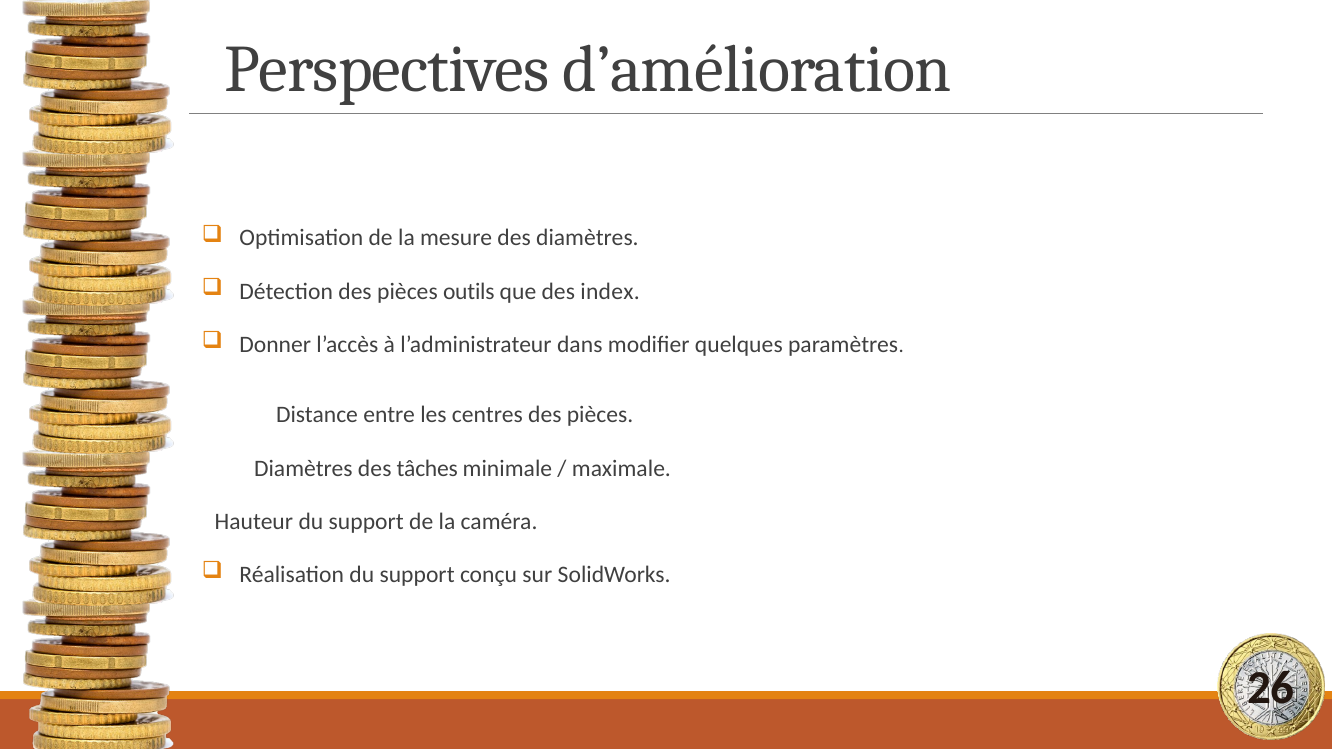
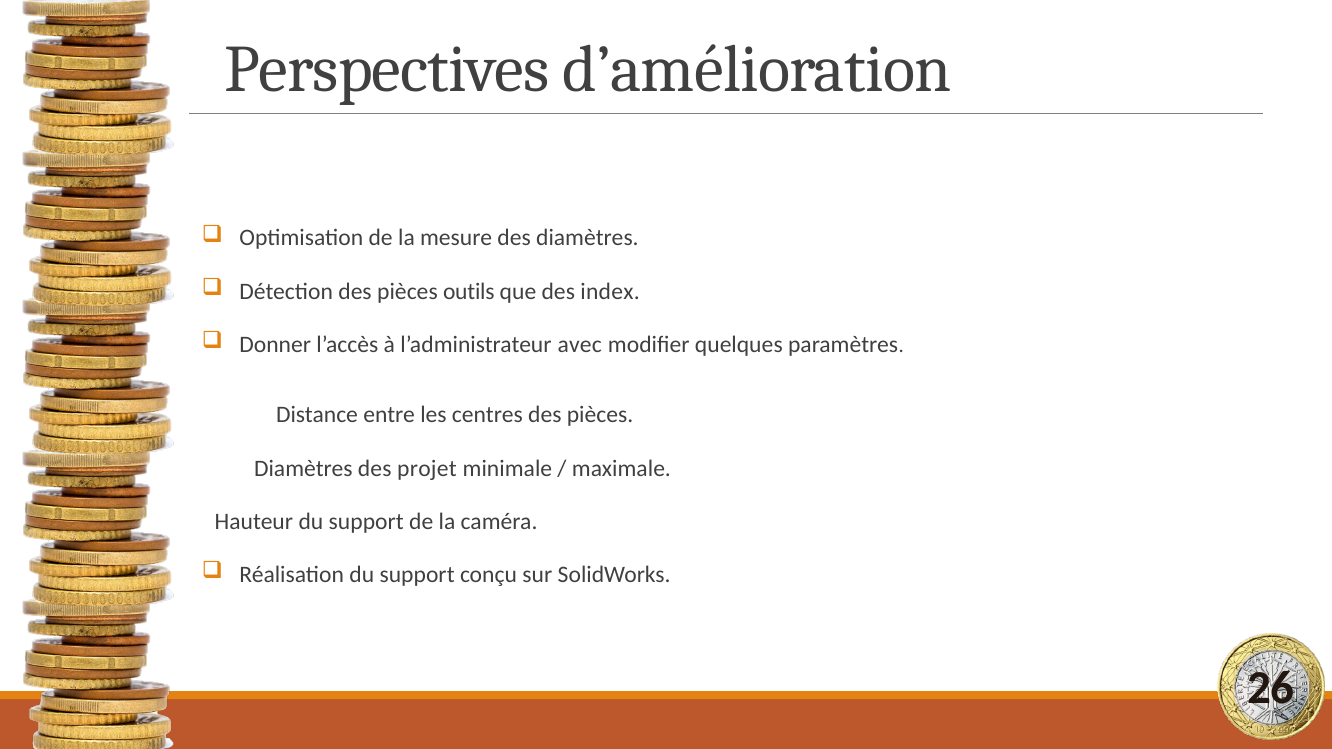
dans: dans -> avec
tâches: tâches -> projet
